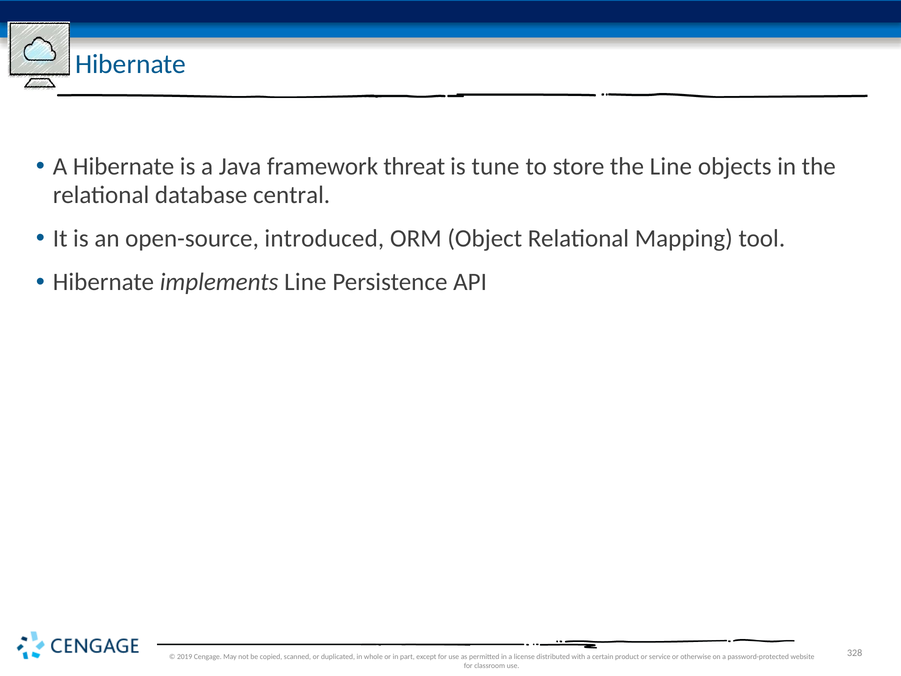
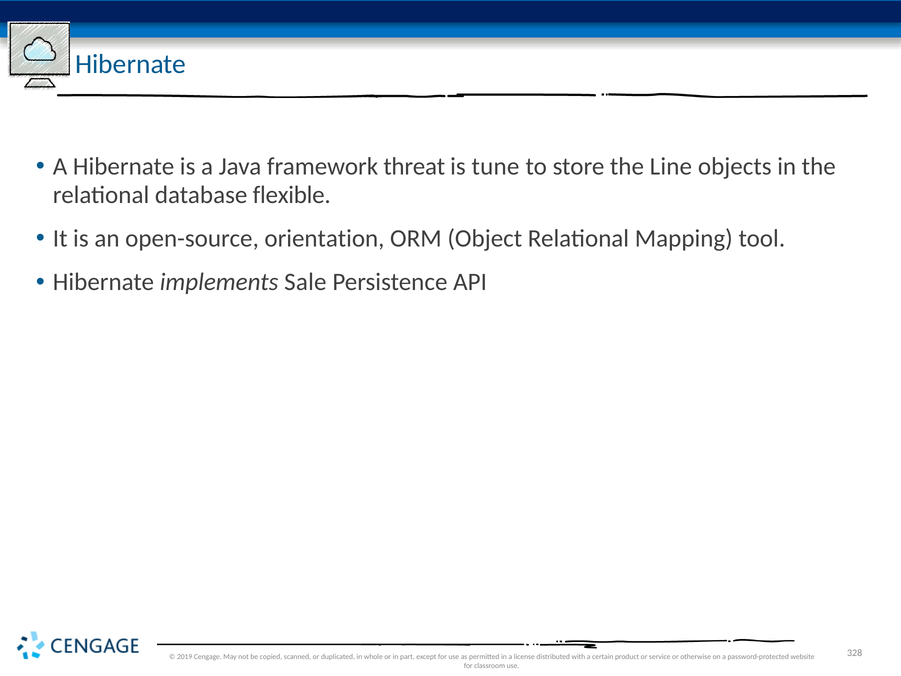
central: central -> flexible
introduced: introduced -> orientation
implements Line: Line -> Sale
